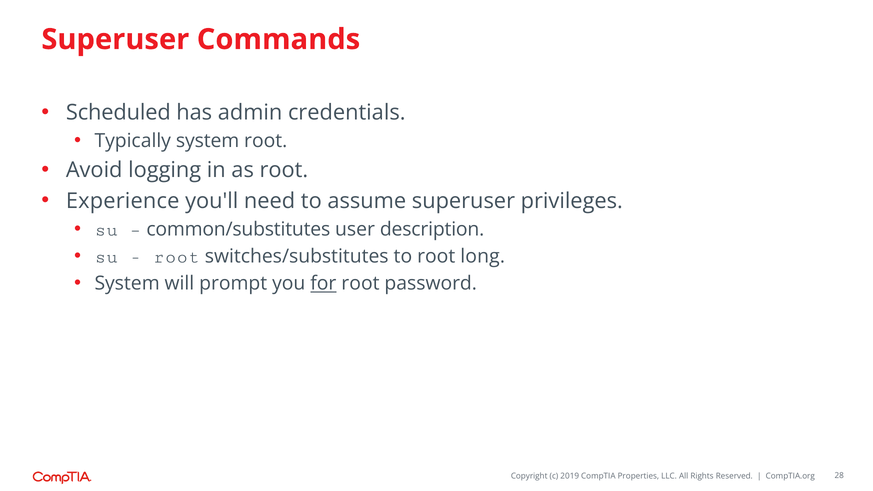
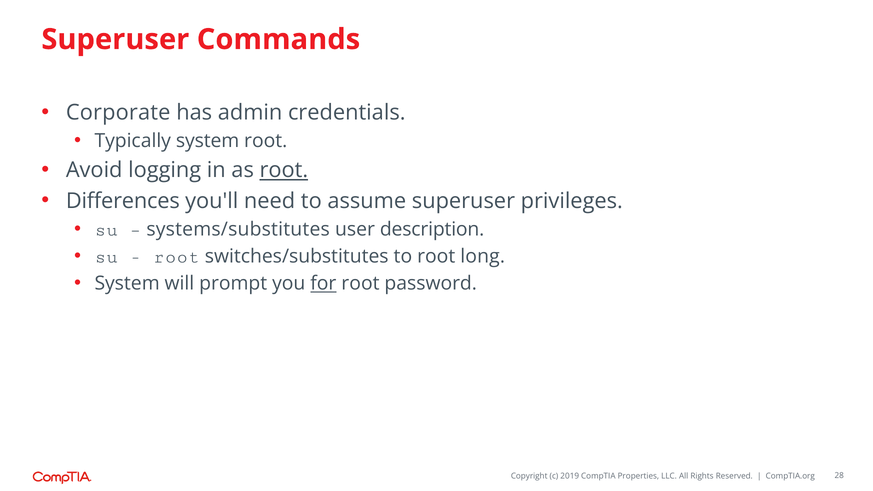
Scheduled: Scheduled -> Corporate
root at (284, 170) underline: none -> present
Experience: Experience -> Differences
common/substitutes: common/substitutes -> systems/substitutes
